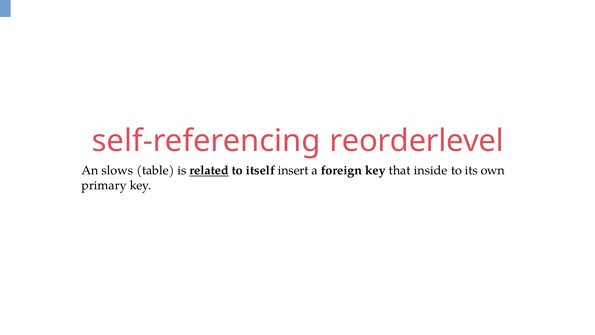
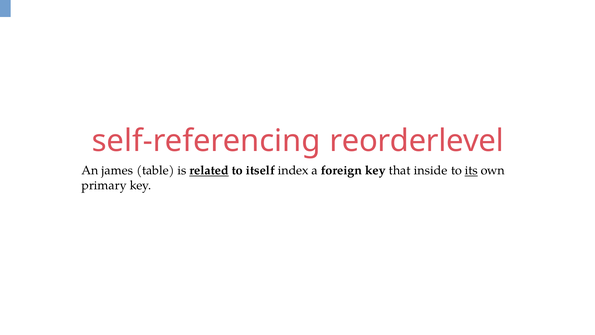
slows: slows -> james
insert: insert -> index
its underline: none -> present
